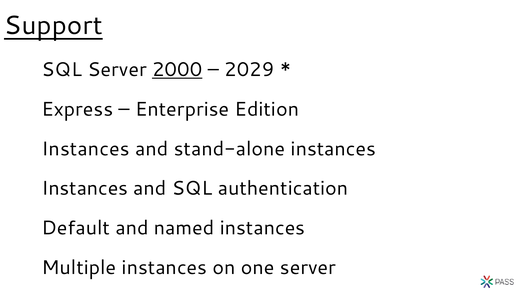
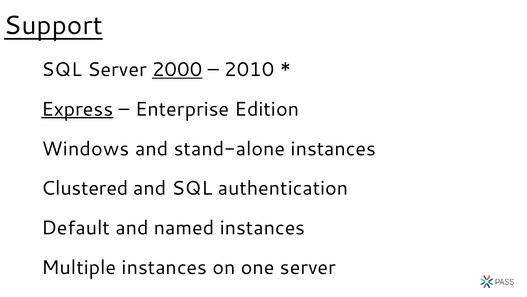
2029: 2029 -> 2010
Express underline: none -> present
Instances at (86, 149): Instances -> Windows
Instances at (85, 188): Instances -> Clustered
